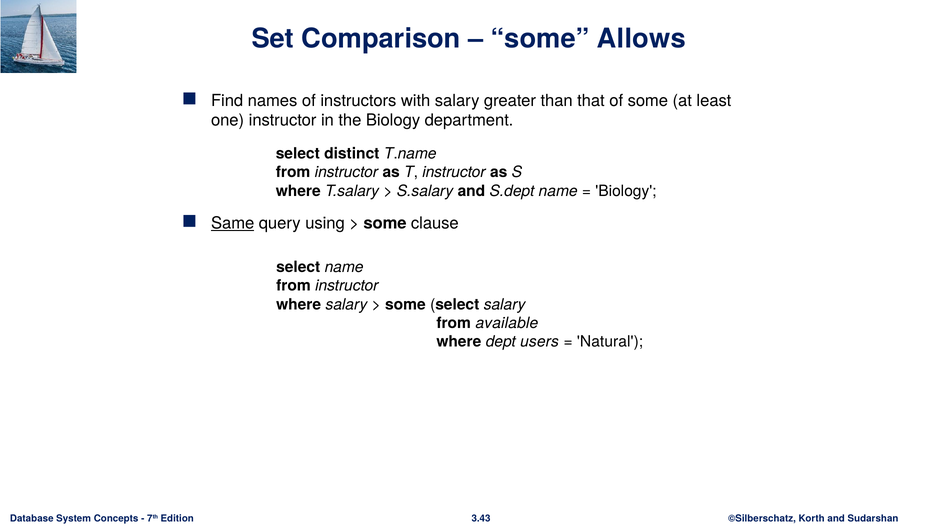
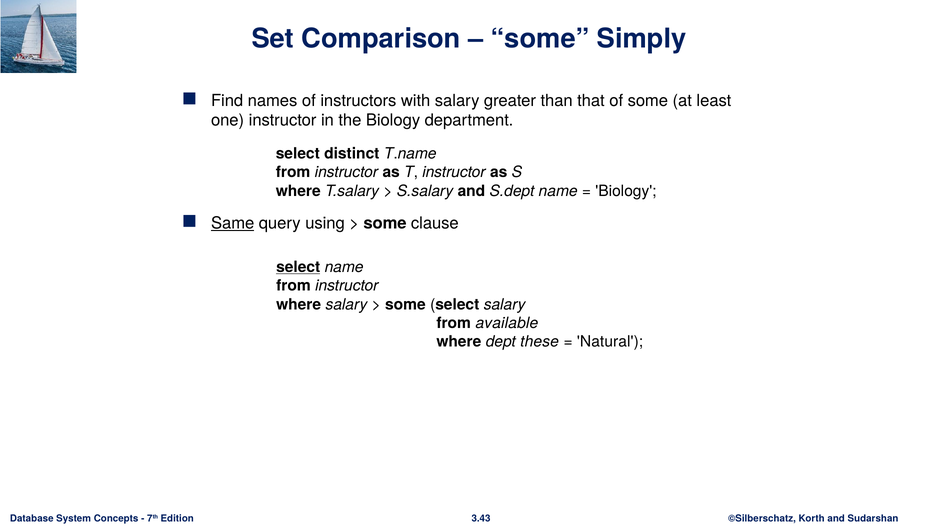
Allows: Allows -> Simply
select at (298, 267) underline: none -> present
users: users -> these
